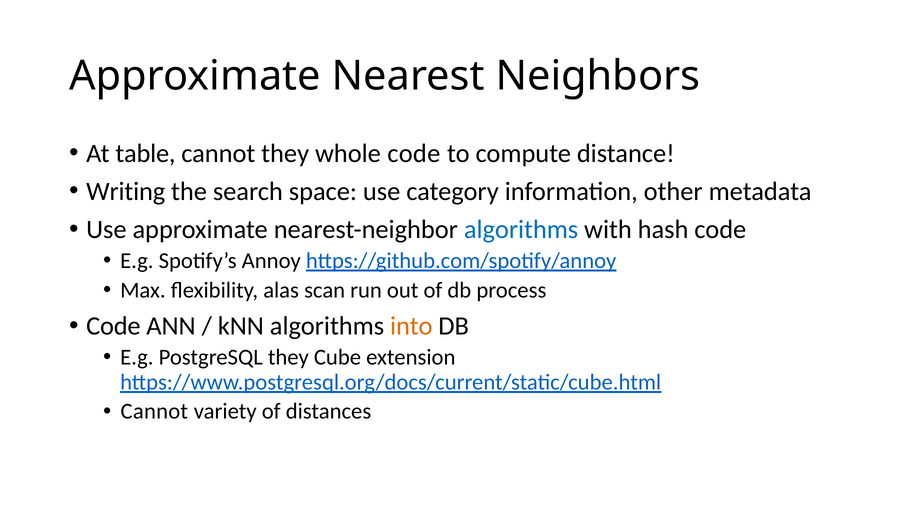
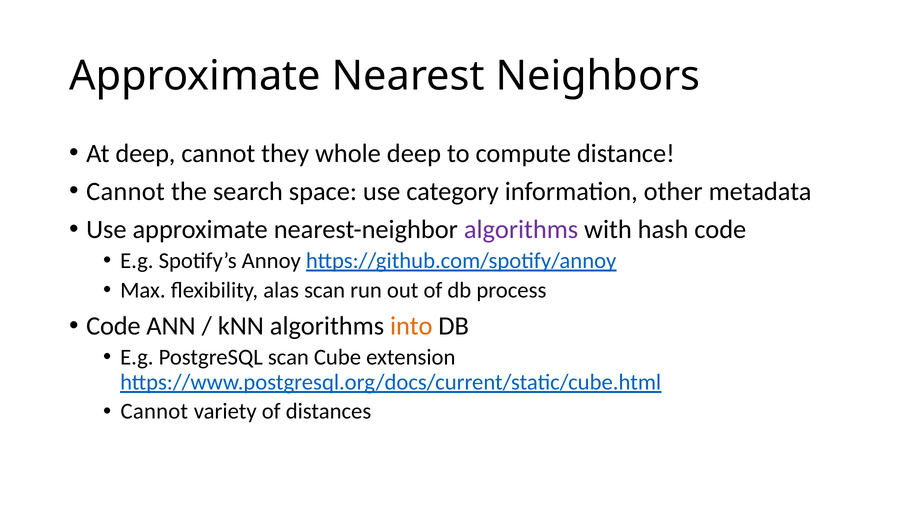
At table: table -> deep
whole code: code -> deep
Writing at (126, 191): Writing -> Cannot
algorithms at (521, 229) colour: blue -> purple
PostgreSQL they: they -> scan
